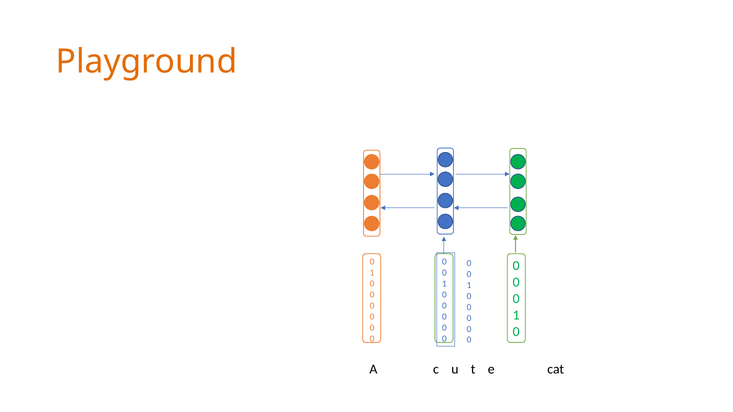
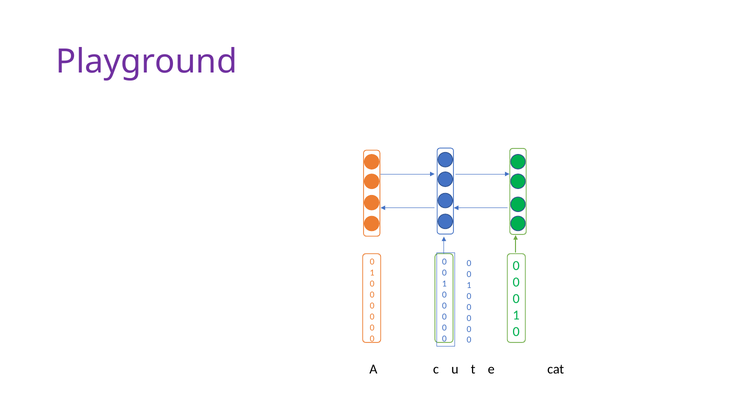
Playground colour: orange -> purple
